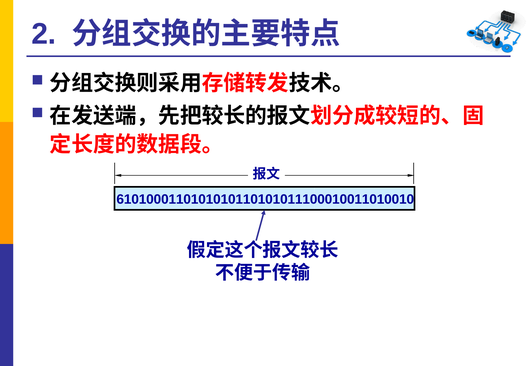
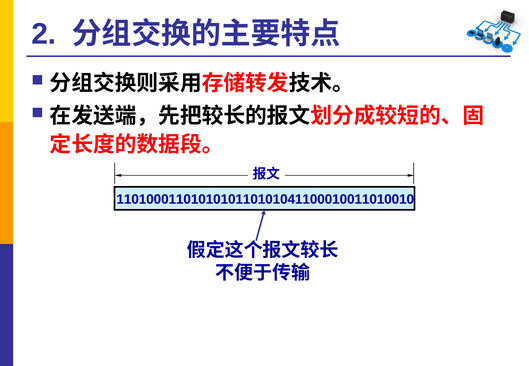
6101000110101010110101011100010011010010: 6101000110101010110101011100010011010010 -> 1101000110101010110101041100010011010010
